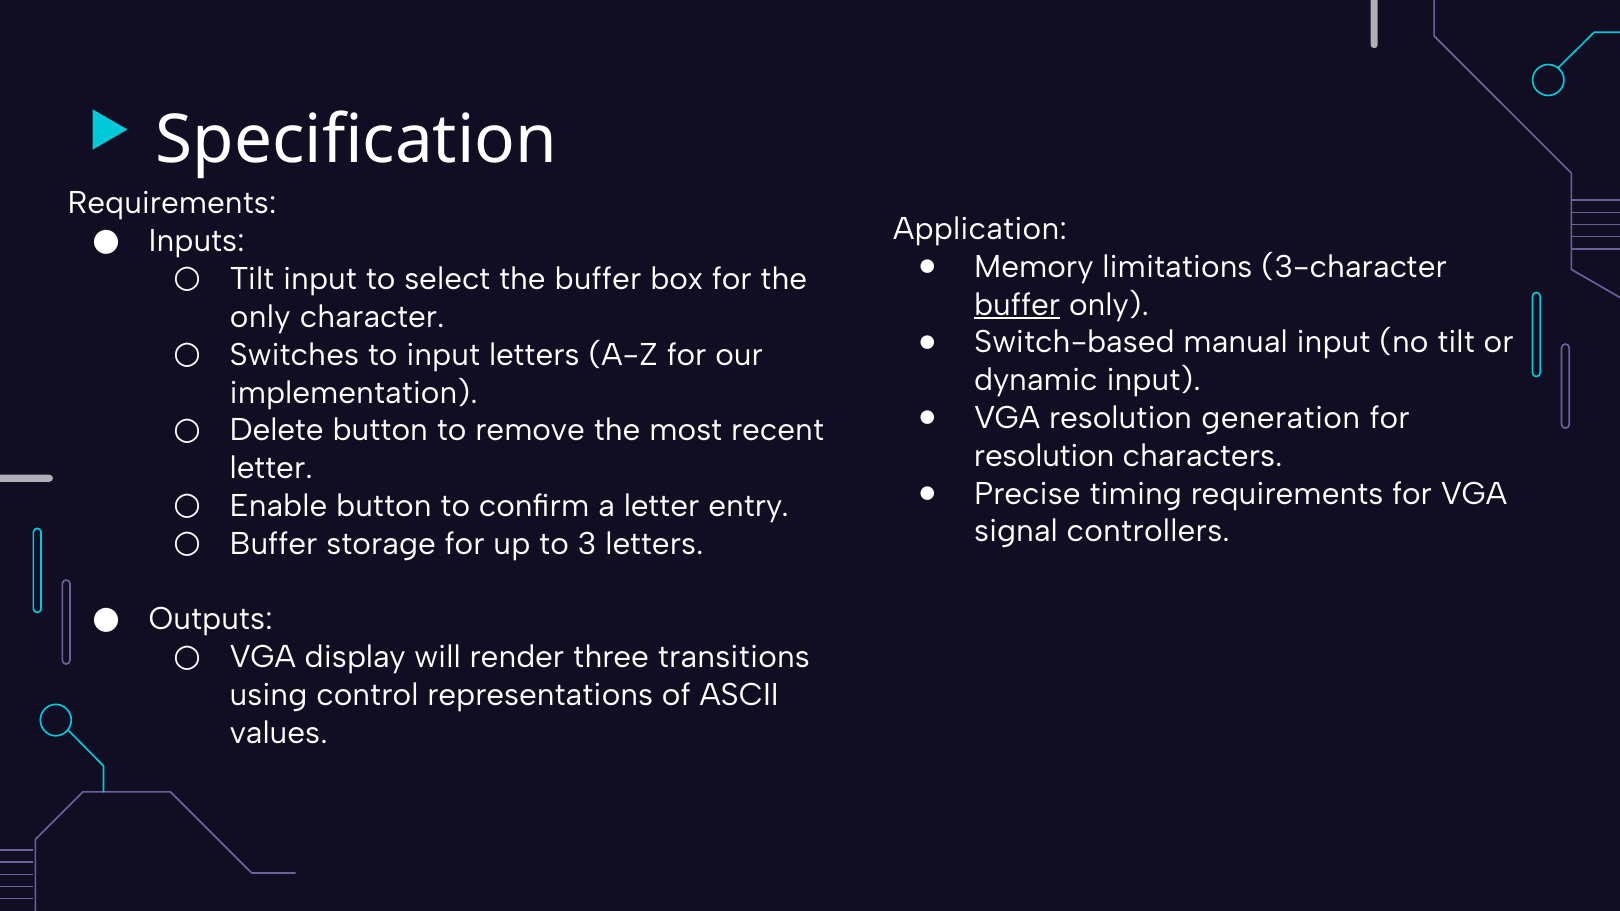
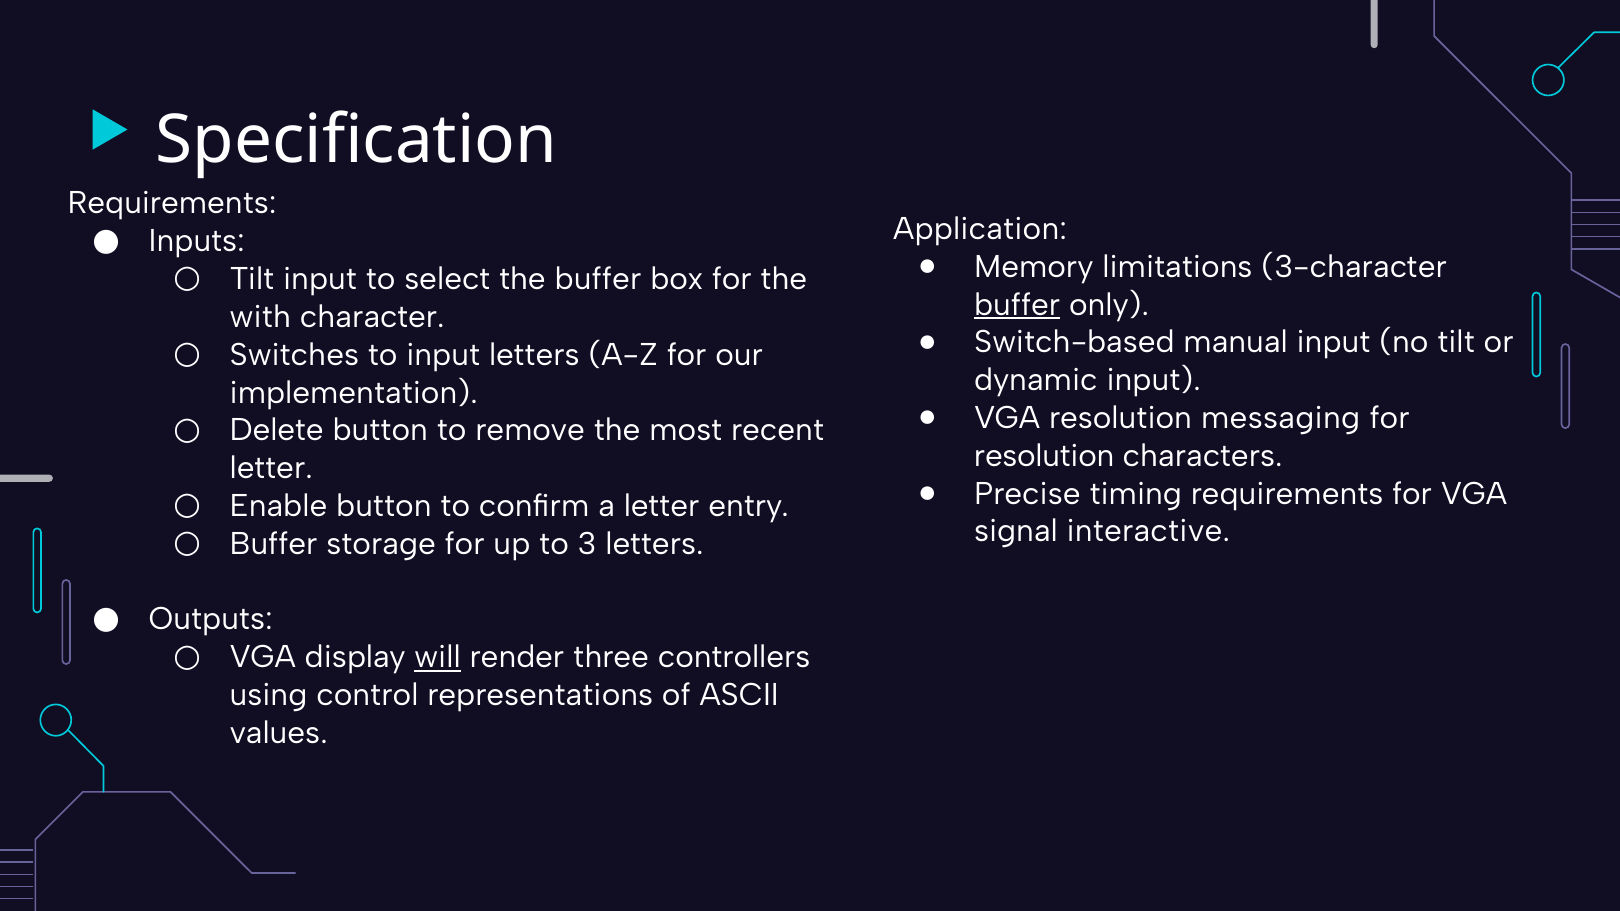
only at (260, 317): only -> with
generation: generation -> messaging
controllers: controllers -> interactive
will underline: none -> present
transitions: transitions -> controllers
